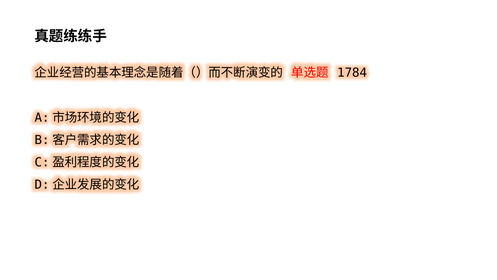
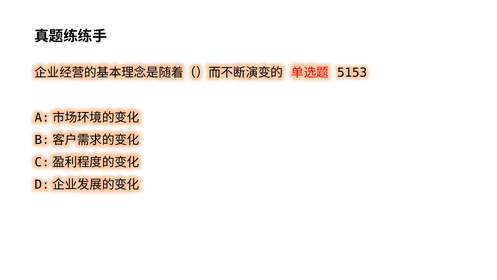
1784: 1784 -> 5153
